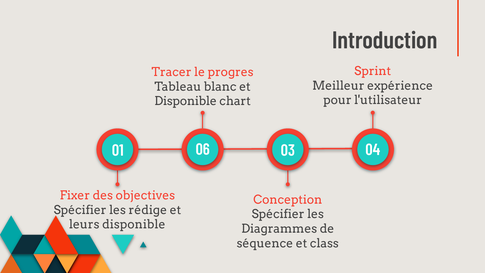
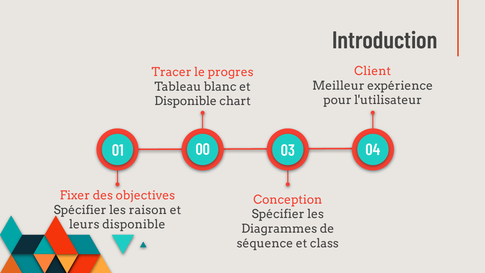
Sprint: Sprint -> Client
06: 06 -> 00
rédige: rédige -> raison
